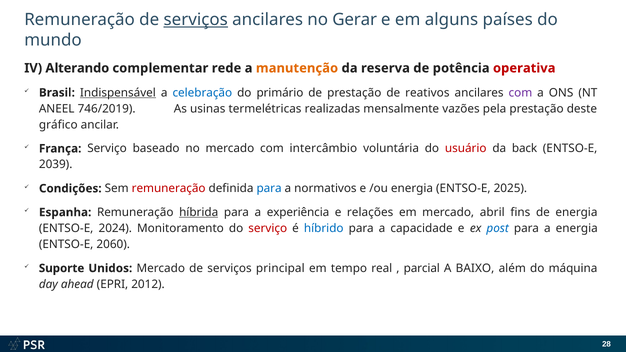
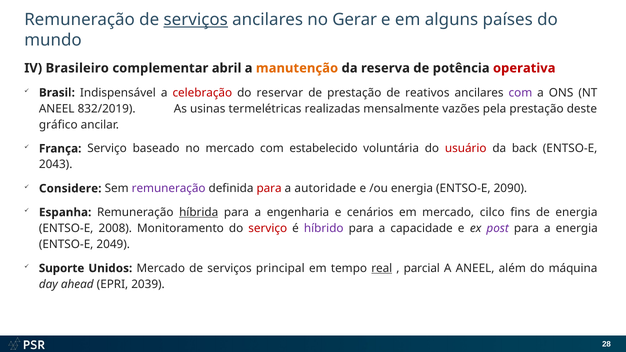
Alterando: Alterando -> Brasileiro
rede: rede -> abril
Indispensável underline: present -> none
celebração colour: blue -> red
primário: primário -> reservar
746/2019: 746/2019 -> 832/2019
intercâmbio: intercâmbio -> estabelecido
2039: 2039 -> 2043
Condições: Condições -> Considere
remuneração at (169, 189) colour: red -> purple
para at (269, 189) colour: blue -> red
normativos: normativos -> autoridade
2025: 2025 -> 2090
experiência: experiência -> engenharia
relações: relações -> cenários
abril: abril -> cilco
2024: 2024 -> 2008
híbrido colour: blue -> purple
post colour: blue -> purple
2060: 2060 -> 2049
real underline: none -> present
A BAIXO: BAIXO -> ANEEL
2012: 2012 -> 2039
